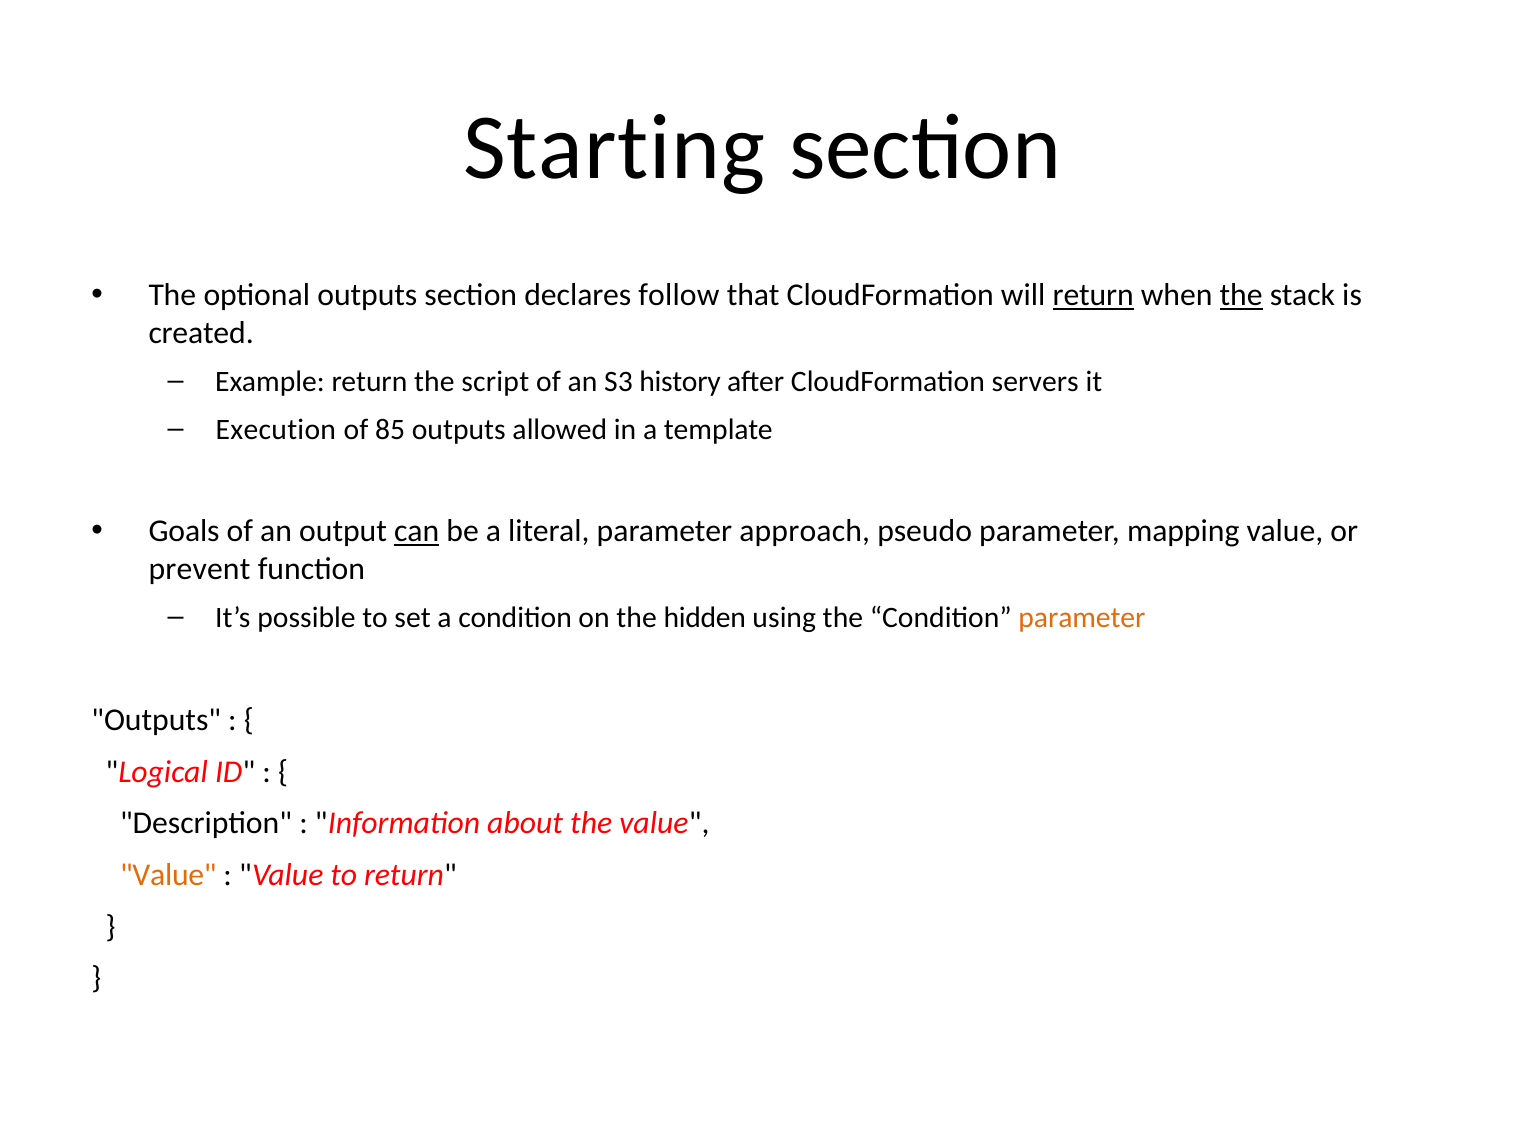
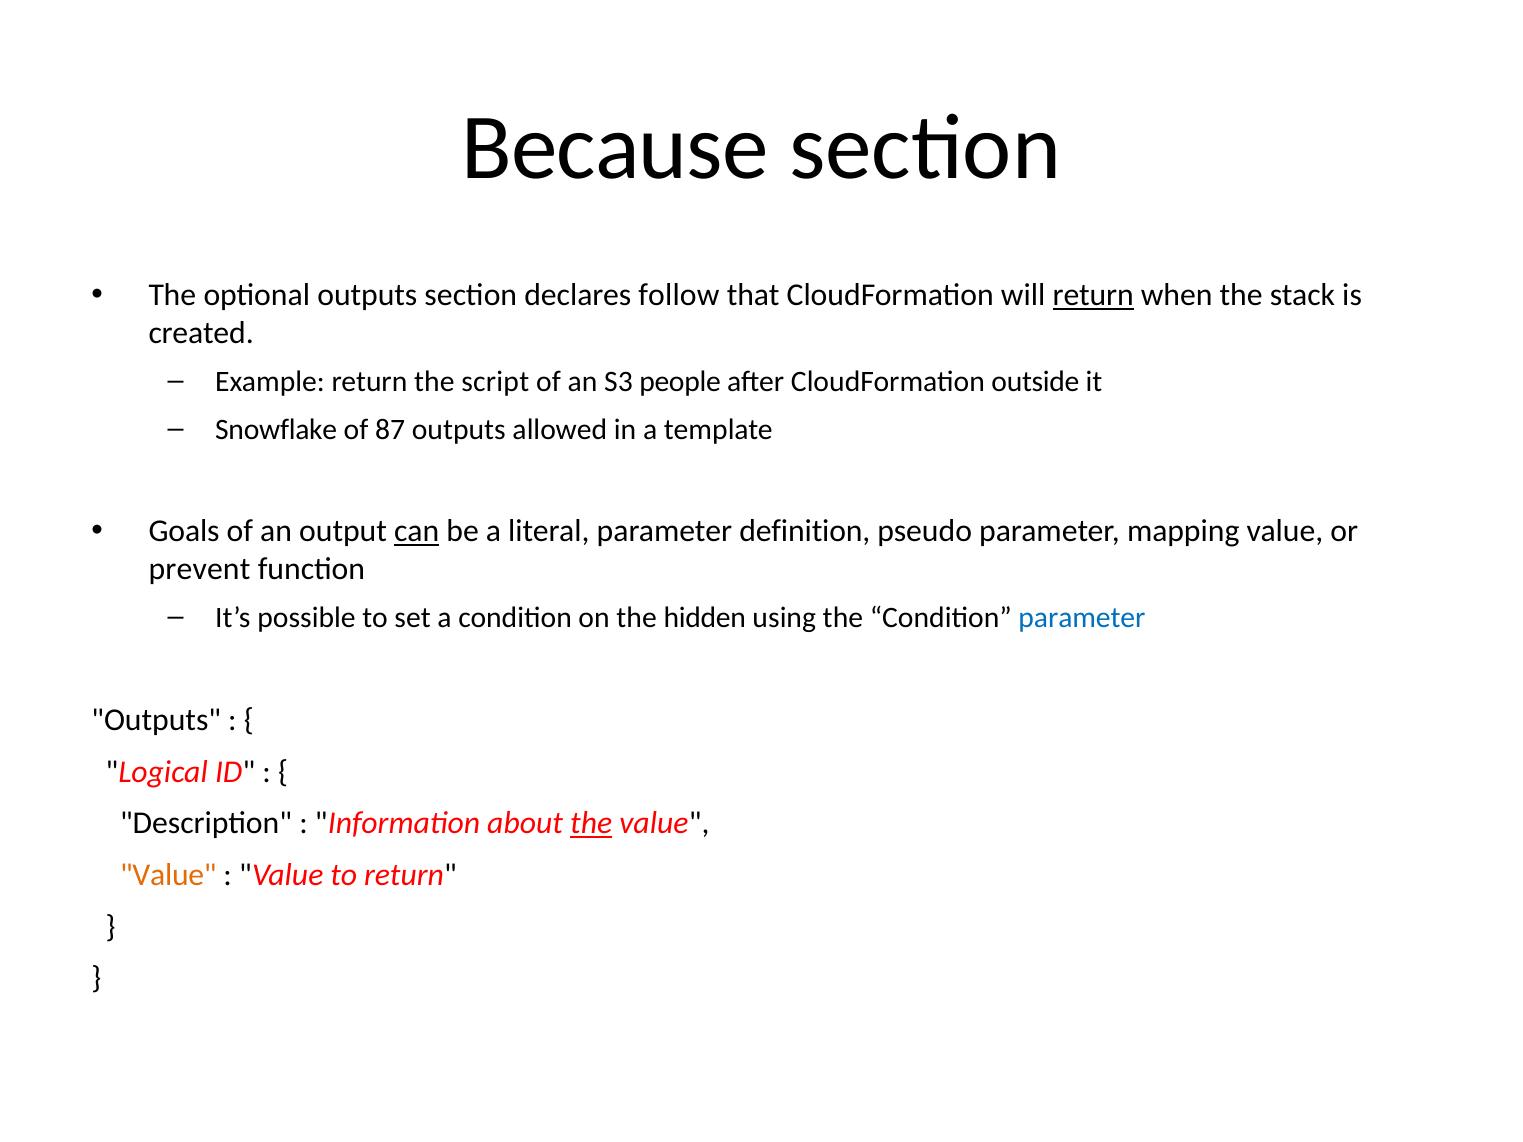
Starting: Starting -> Because
the at (1241, 295) underline: present -> none
history: history -> people
servers: servers -> outside
Execution: Execution -> Snowflake
85: 85 -> 87
approach: approach -> definition
parameter at (1082, 618) colour: orange -> blue
the at (591, 824) underline: none -> present
